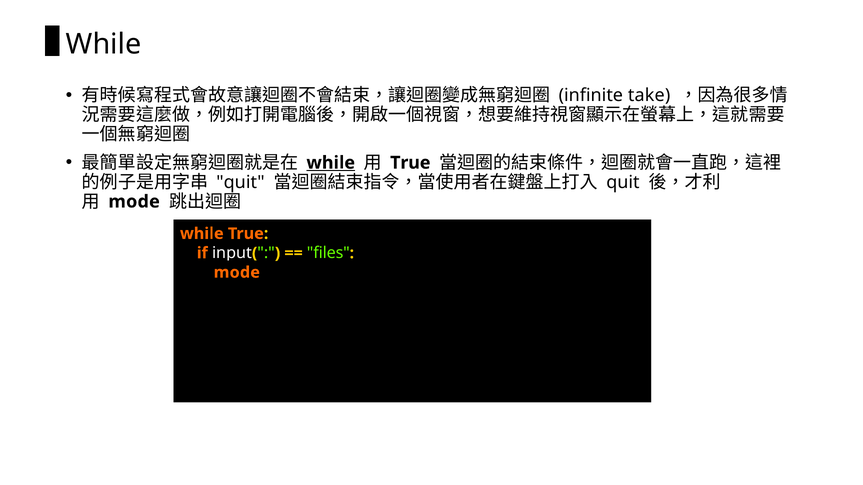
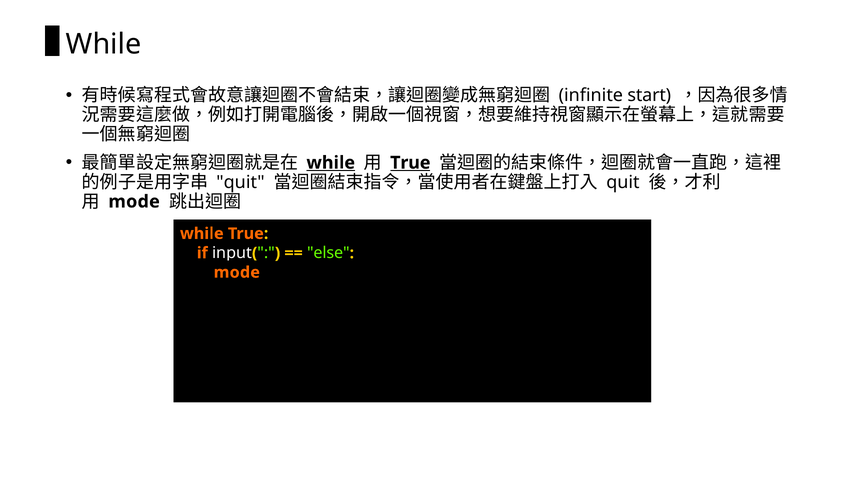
take: take -> start
True at (410, 163) underline: none -> present
files: files -> else
